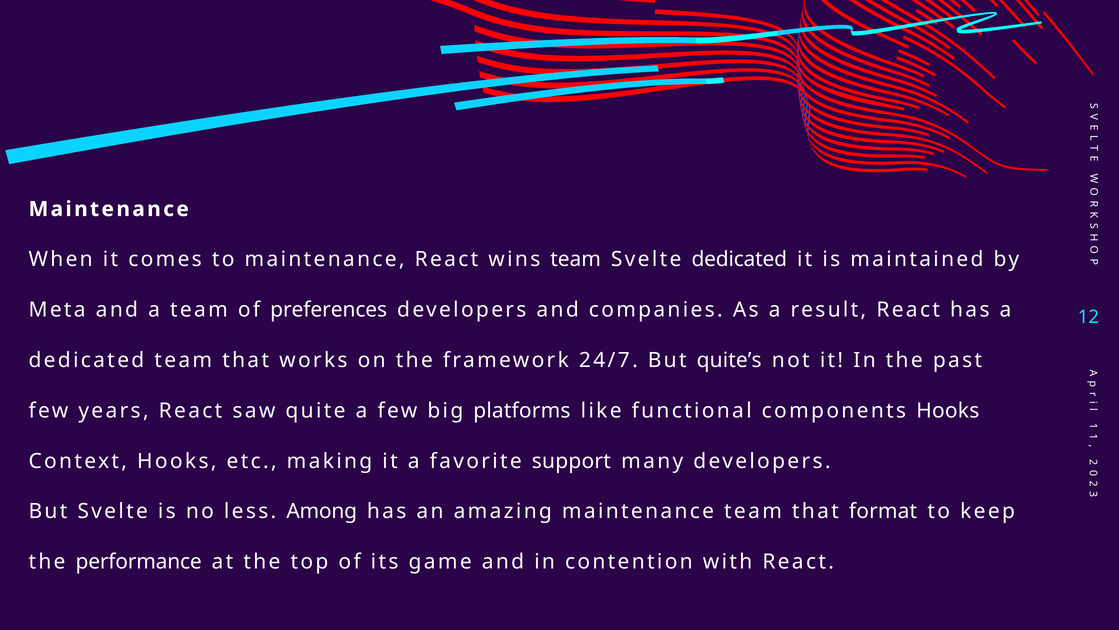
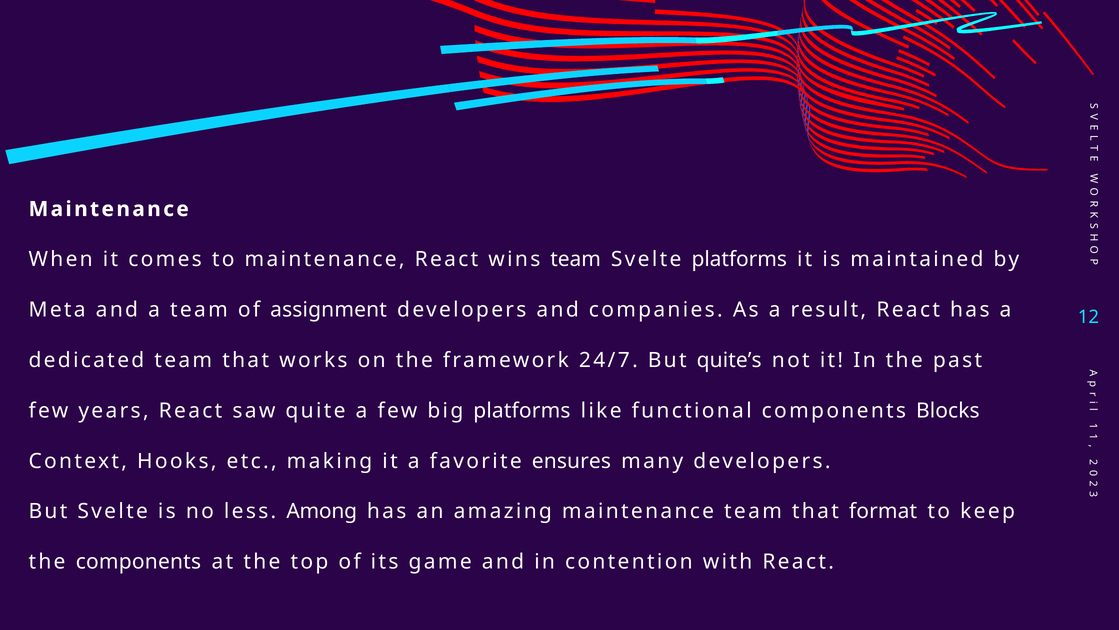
Svelte dedicated: dedicated -> platforms
preferences: preferences -> assignment
components Hooks: Hooks -> Blocks
support: support -> ensures
the performance: performance -> components
